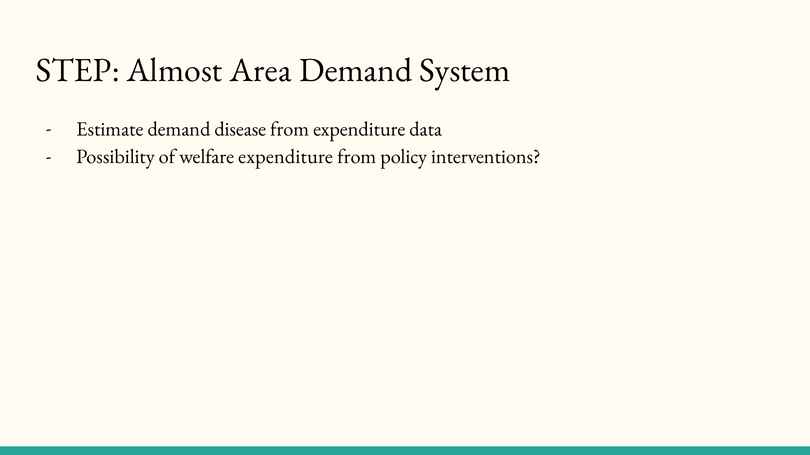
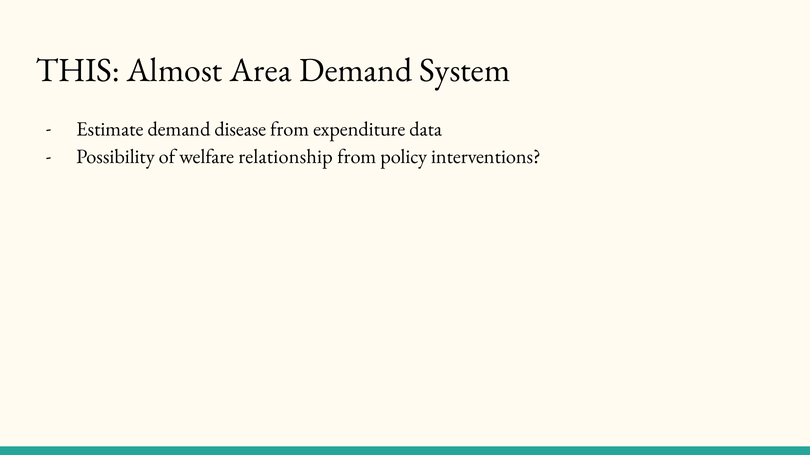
STEP: STEP -> THIS
welfare expenditure: expenditure -> relationship
